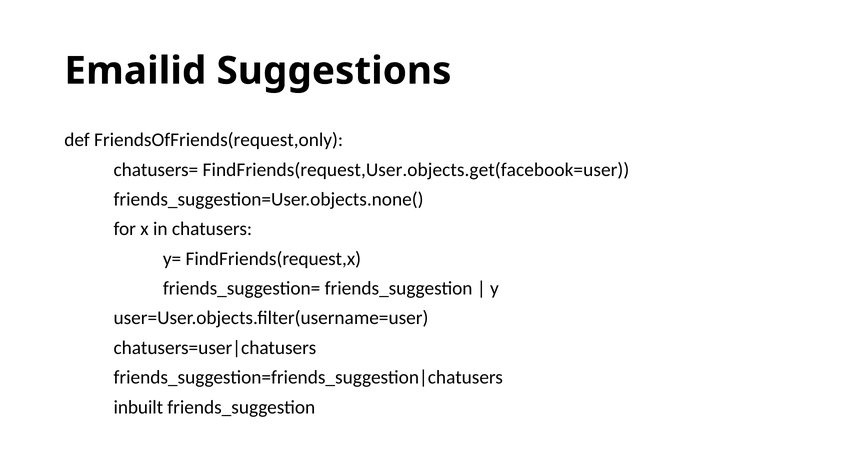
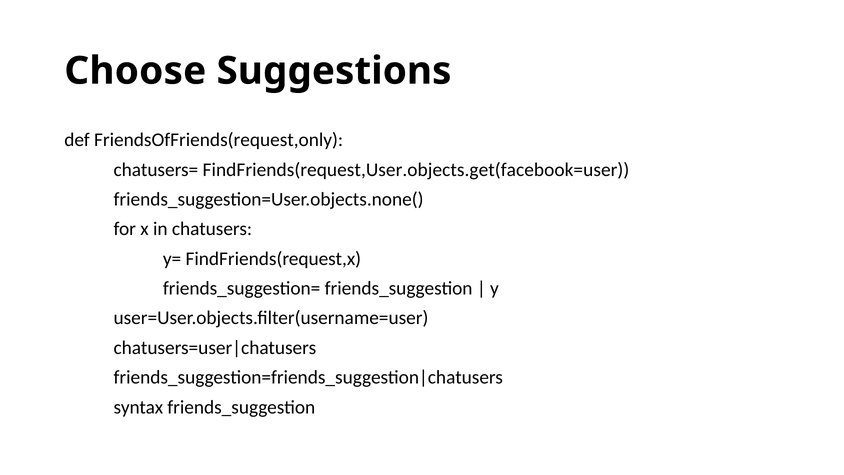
Emailid: Emailid -> Choose
inbuilt: inbuilt -> syntax
